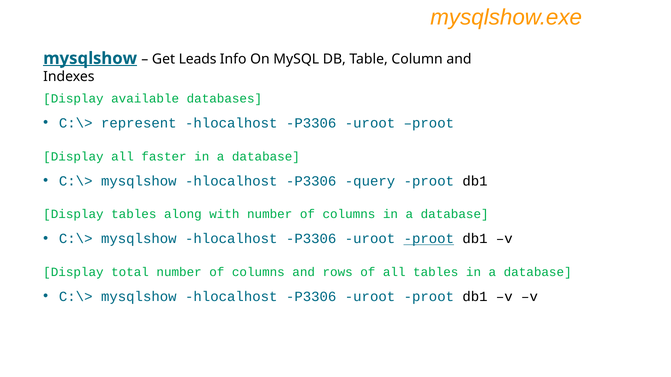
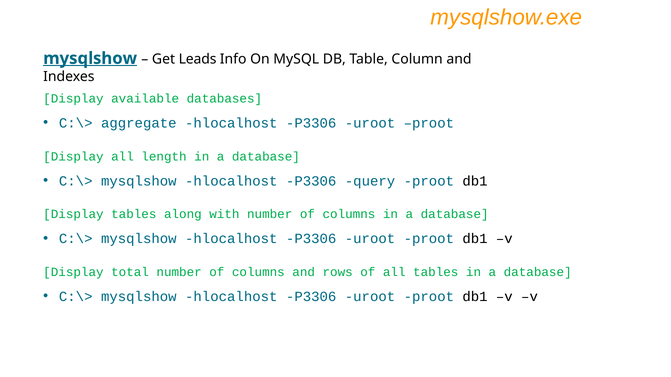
represent: represent -> aggregate
faster: faster -> length
proot at (429, 239) underline: present -> none
